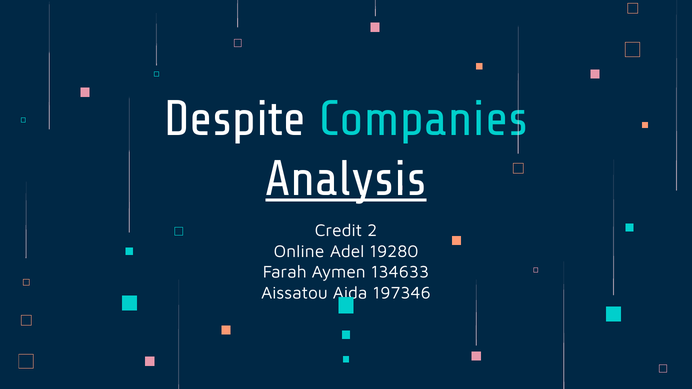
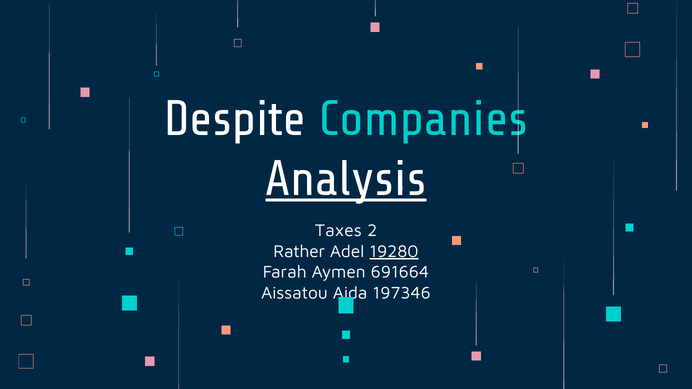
Credit: Credit -> Taxes
Online: Online -> Rather
19280 underline: none -> present
134633: 134633 -> 691664
